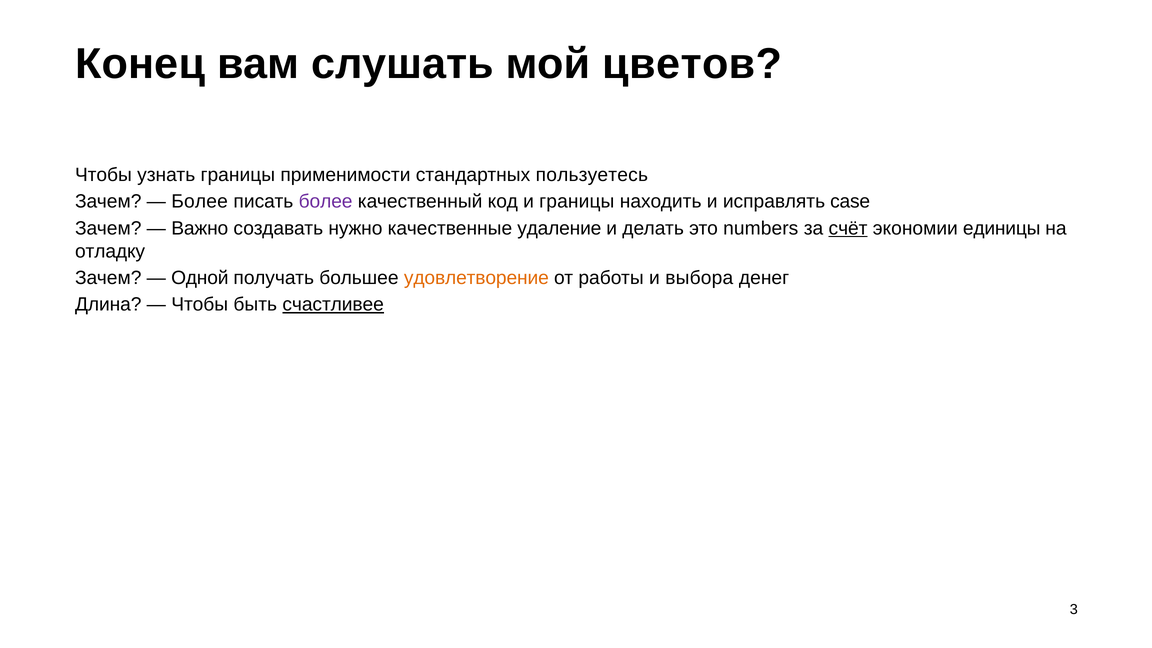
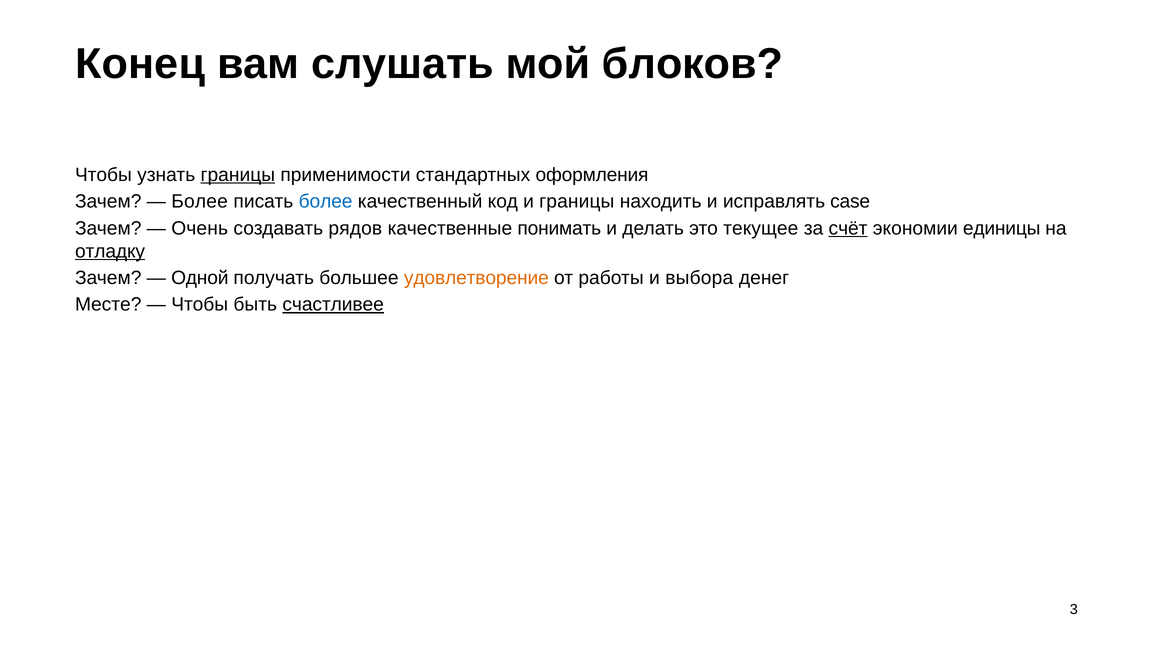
цветов: цветов -> блоков
границы at (238, 175) underline: none -> present
пользуетесь: пользуетесь -> оформления
более at (326, 202) colour: purple -> blue
Важно: Важно -> Очень
нужно: нужно -> рядов
удаление: удаление -> понимать
numbers: numbers -> текущее
отладку underline: none -> present
Длина: Длина -> Месте
